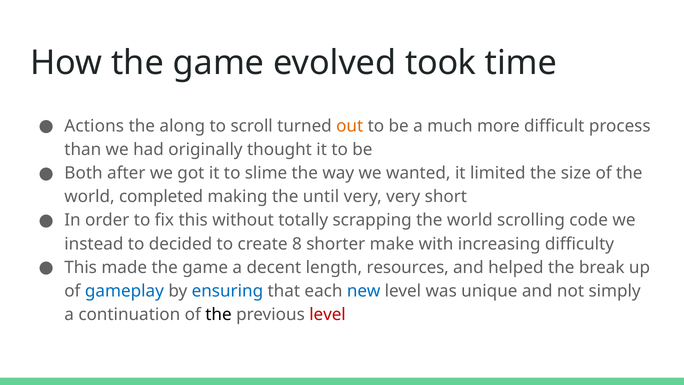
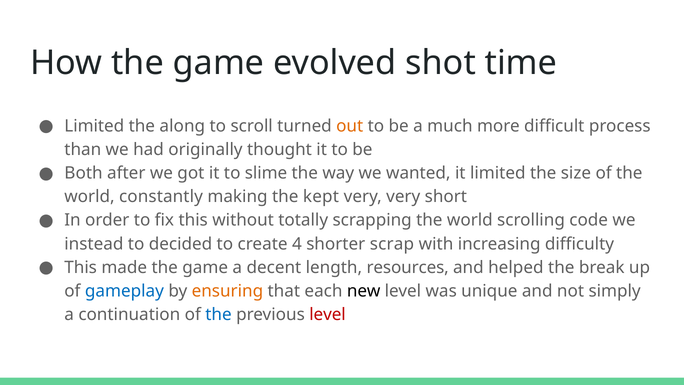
took: took -> shot
Actions at (94, 126): Actions -> Limited
completed: completed -> constantly
until: until -> kept
8: 8 -> 4
make: make -> scrap
ensuring colour: blue -> orange
new colour: blue -> black
the at (218, 315) colour: black -> blue
